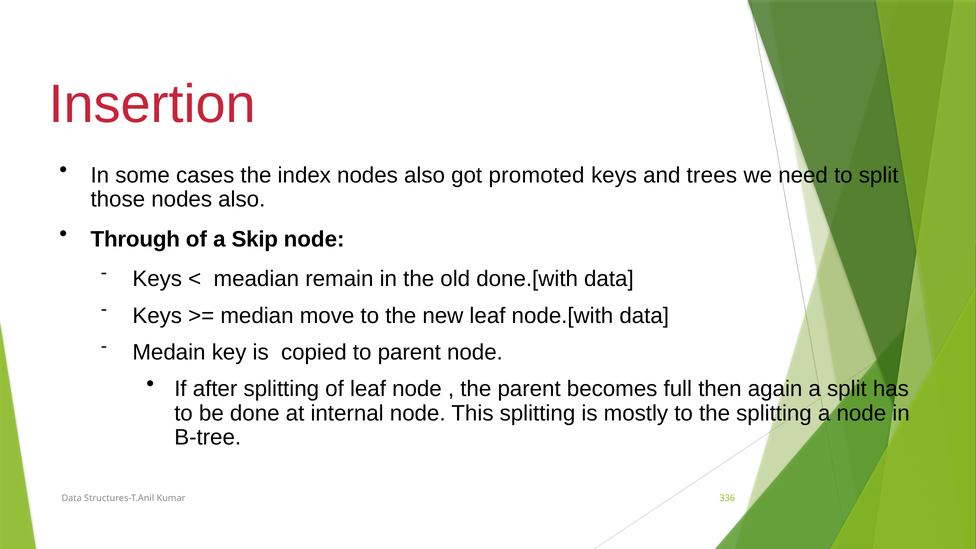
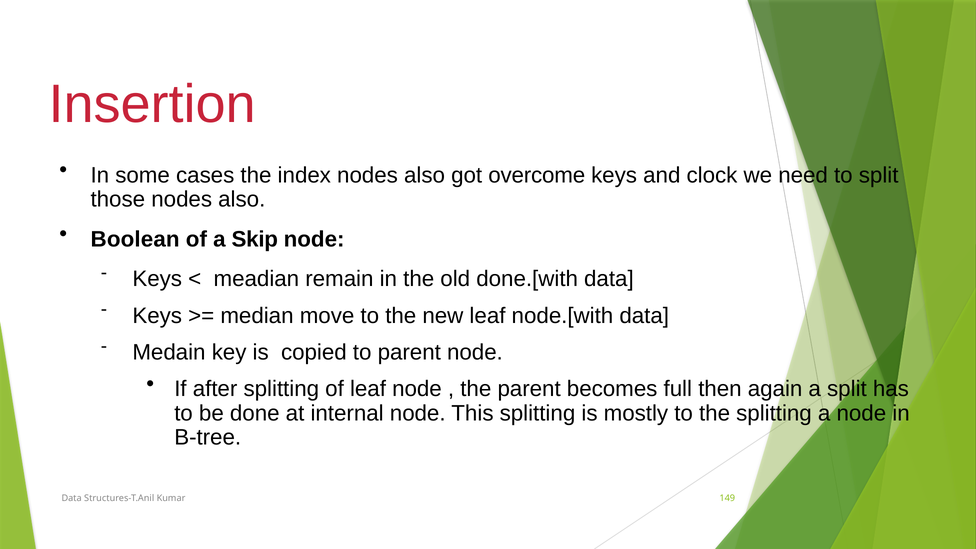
promoted: promoted -> overcome
trees: trees -> clock
Through: Through -> Boolean
336: 336 -> 149
